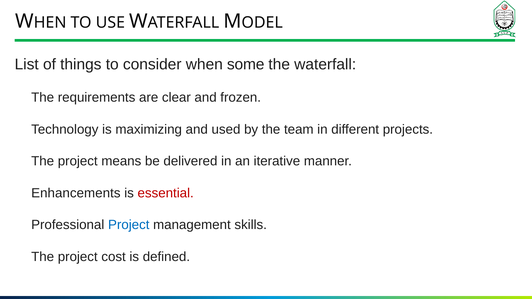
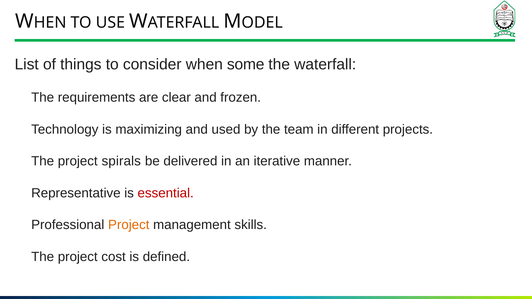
means: means -> spirals
Enhancements: Enhancements -> Representative
Project at (129, 225) colour: blue -> orange
